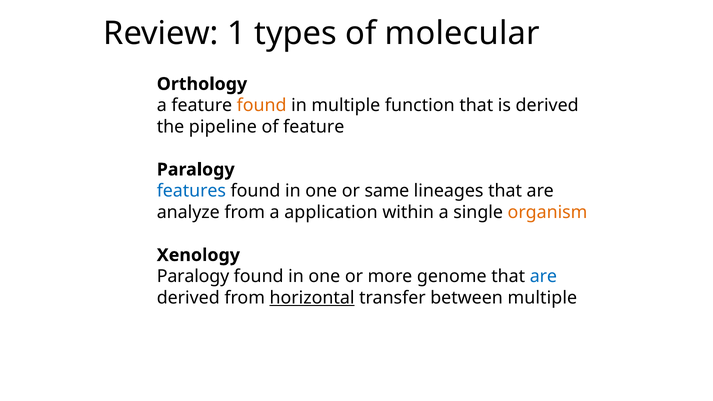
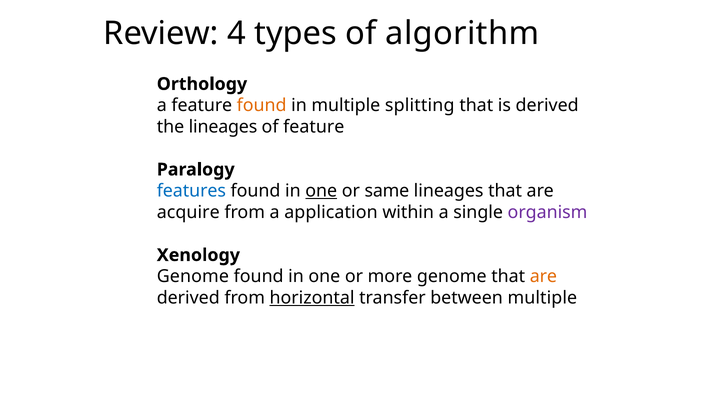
1: 1 -> 4
molecular: molecular -> algorithm
function: function -> splitting
the pipeline: pipeline -> lineages
one at (321, 191) underline: none -> present
analyze: analyze -> acquire
organism colour: orange -> purple
Paralogy at (193, 277): Paralogy -> Genome
are at (543, 277) colour: blue -> orange
